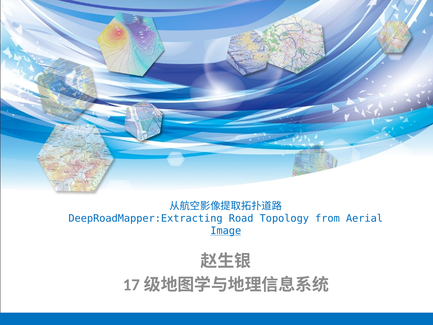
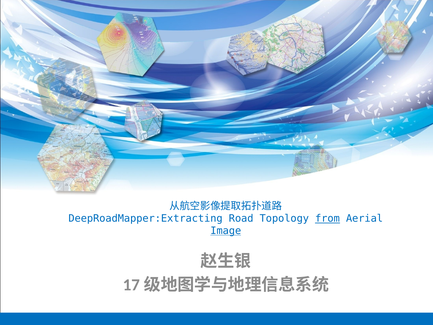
from underline: none -> present
